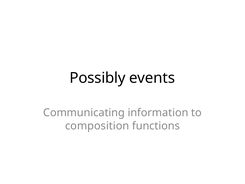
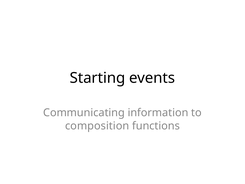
Possibly: Possibly -> Starting
